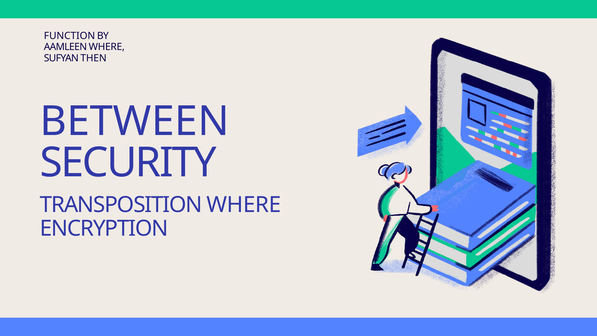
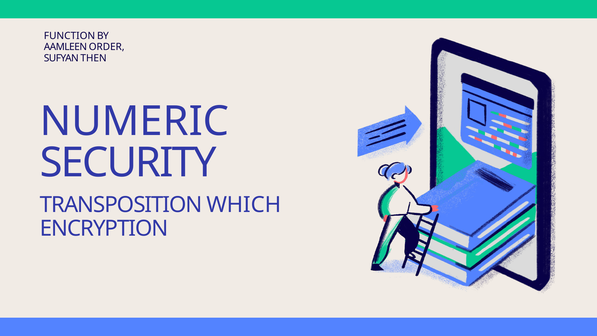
AAMLEEN WHERE: WHERE -> ORDER
BETWEEN: BETWEEN -> NUMERIC
TRANSPOSITION WHERE: WHERE -> WHICH
